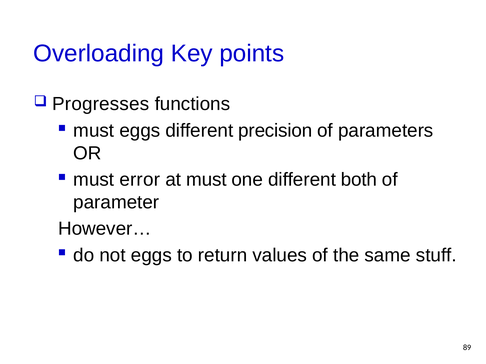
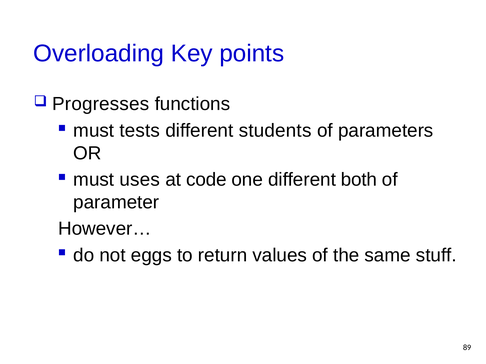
must eggs: eggs -> tests
precision: precision -> students
error: error -> uses
at must: must -> code
